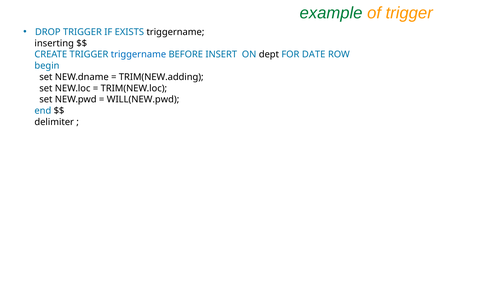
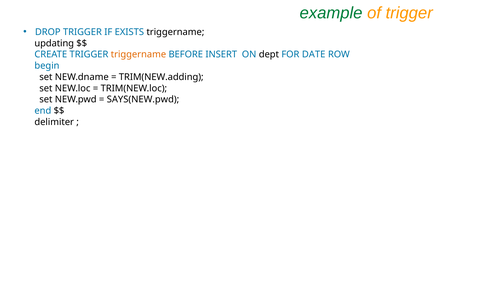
inserting: inserting -> updating
triggername at (138, 54) colour: blue -> orange
WILL(NEW.pwd: WILL(NEW.pwd -> SAYS(NEW.pwd
